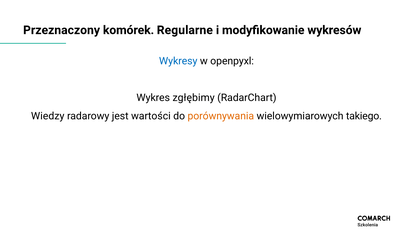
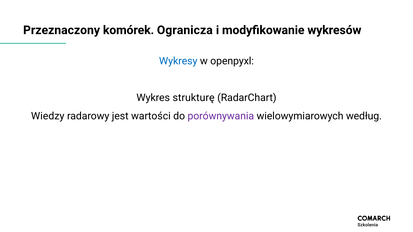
Regularne: Regularne -> Ogranicza
zgłębimy: zgłębimy -> strukturę
porównywania colour: orange -> purple
takiego: takiego -> według
